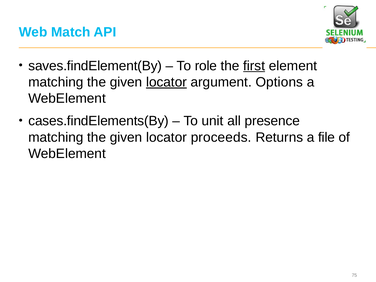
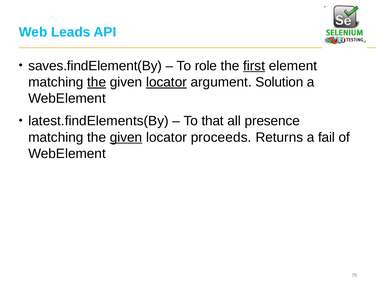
Match: Match -> Leads
the at (97, 82) underline: none -> present
Options: Options -> Solution
cases.findElements(By: cases.findElements(By -> latest.findElements(By
unit: unit -> that
given at (126, 137) underline: none -> present
file: file -> fail
